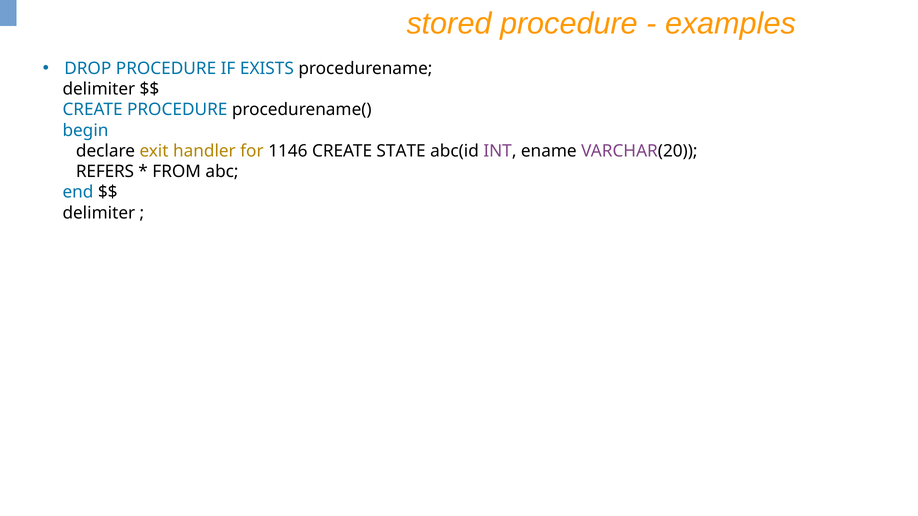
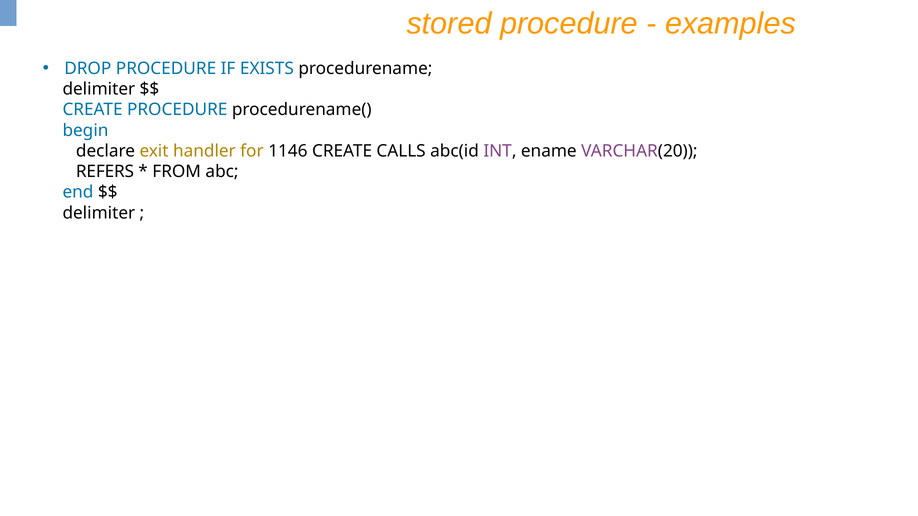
STATE: STATE -> CALLS
